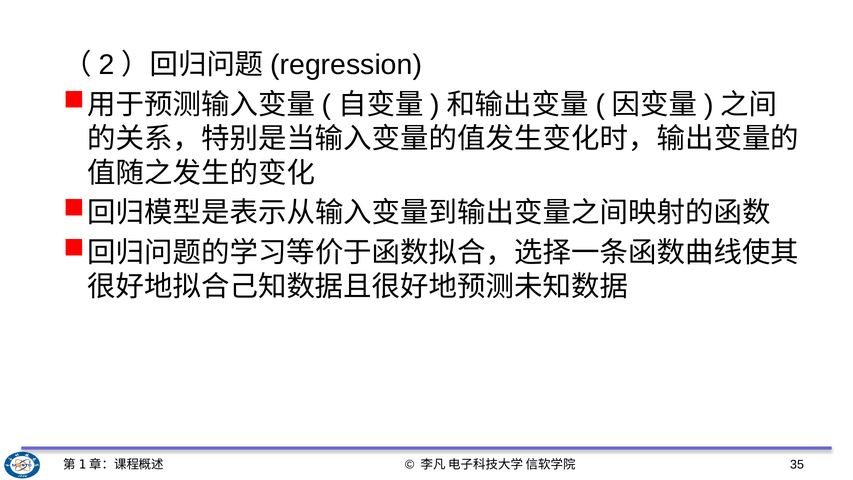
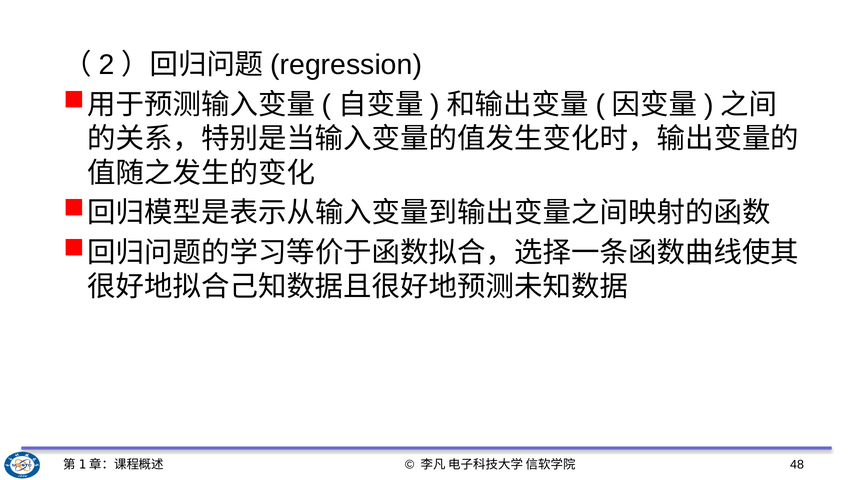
35: 35 -> 48
